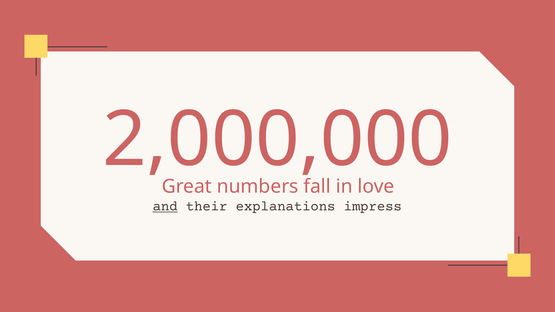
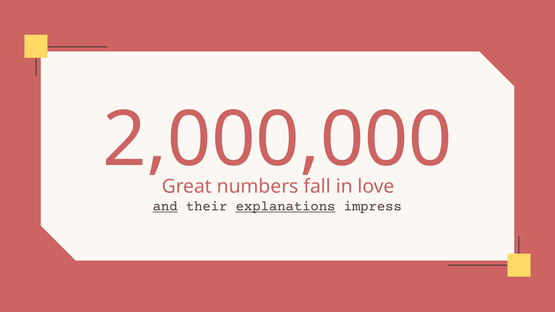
explanations underline: none -> present
